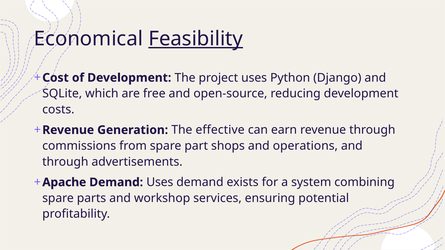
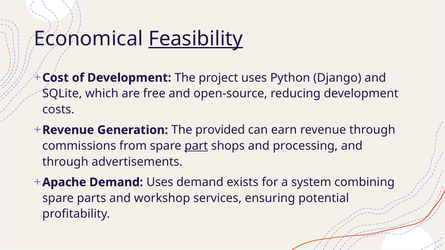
effective: effective -> provided
part underline: none -> present
operations: operations -> processing
